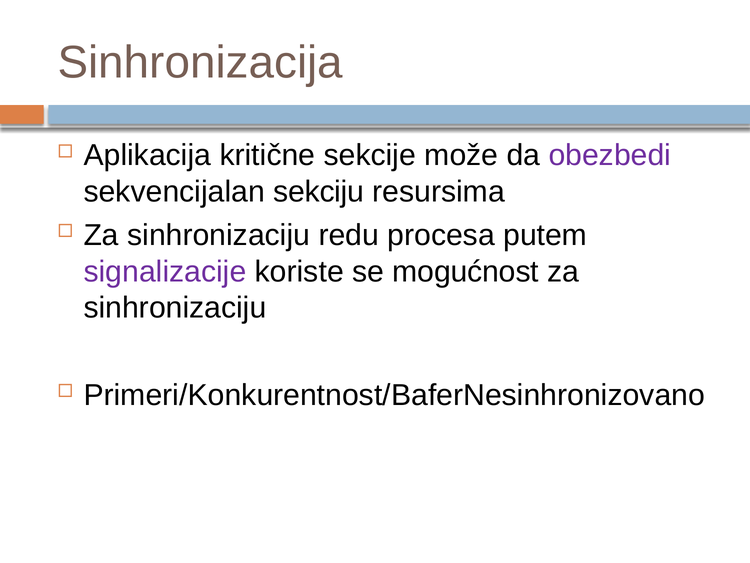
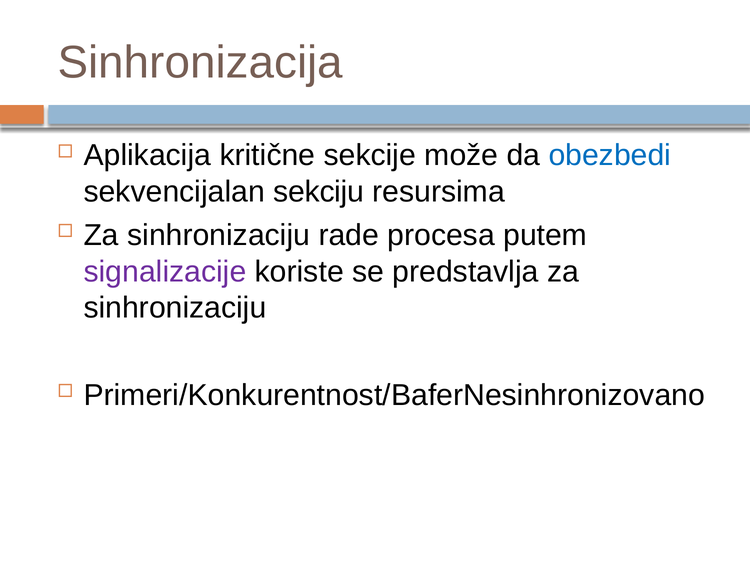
obezbedi colour: purple -> blue
redu: redu -> rade
mogućnost: mogućnost -> predstavlja
